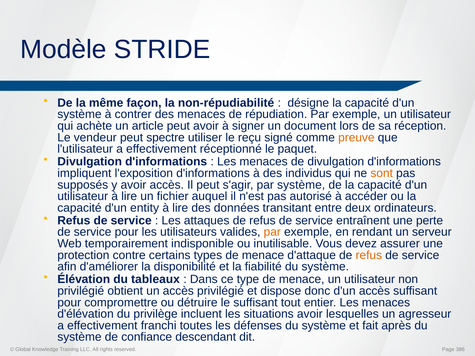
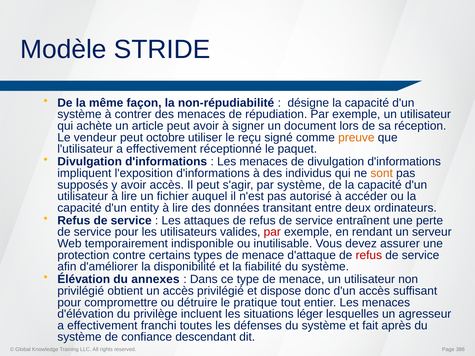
spectre: spectre -> octobre
par at (272, 232) colour: orange -> red
refus at (369, 255) colour: orange -> red
tableaux: tableaux -> annexes
le suffisant: suffisant -> pratique
situations avoir: avoir -> léger
